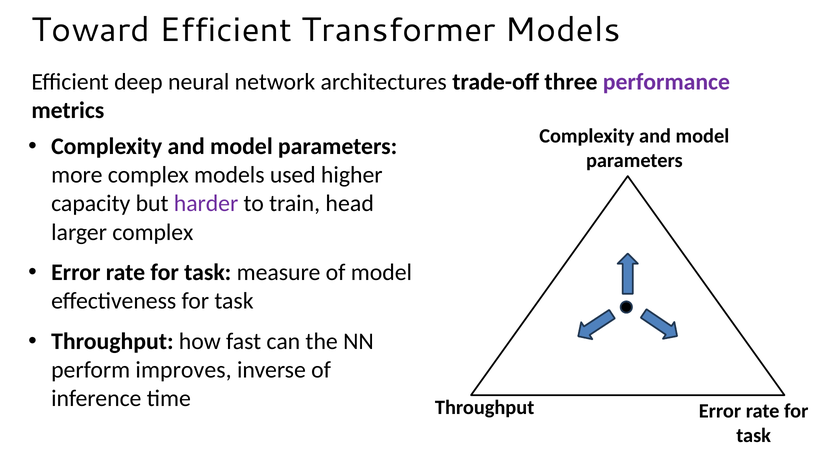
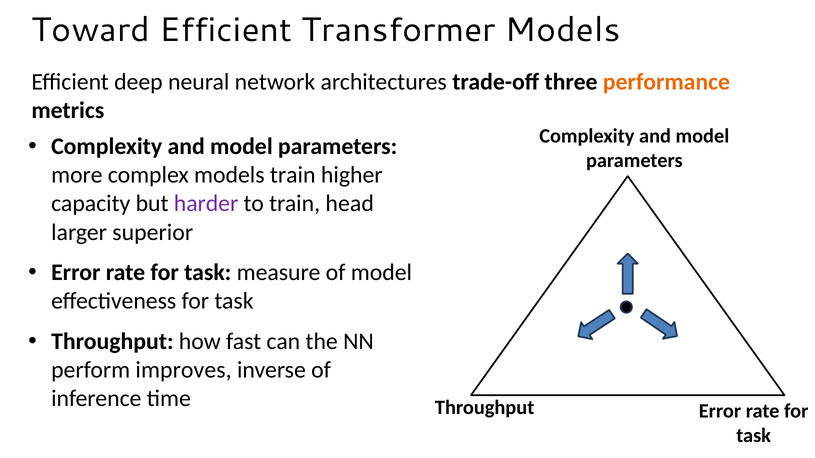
performance colour: purple -> orange
models used: used -> train
larger complex: complex -> superior
